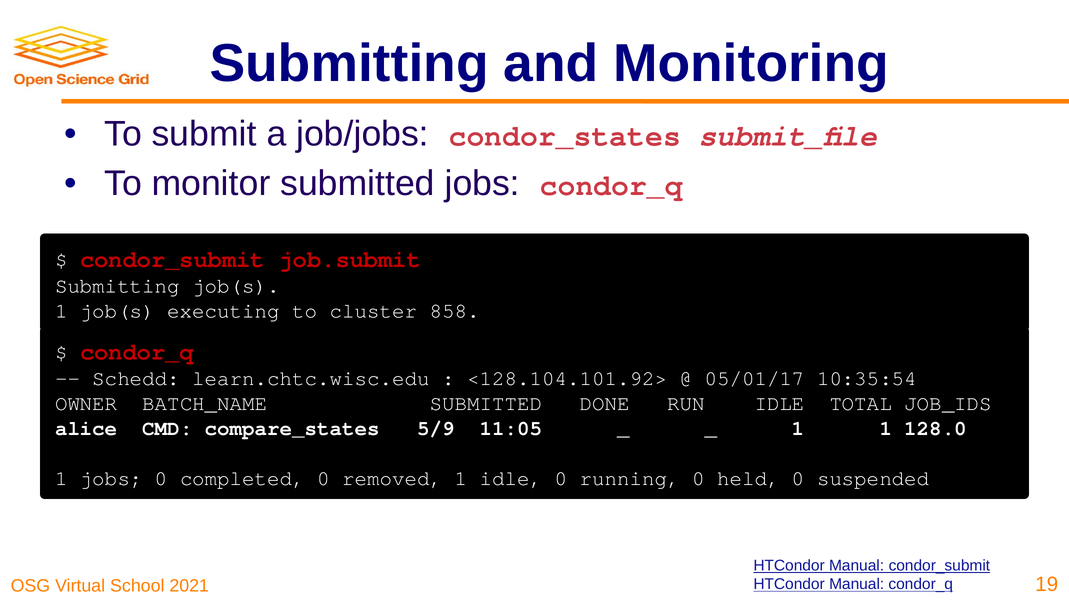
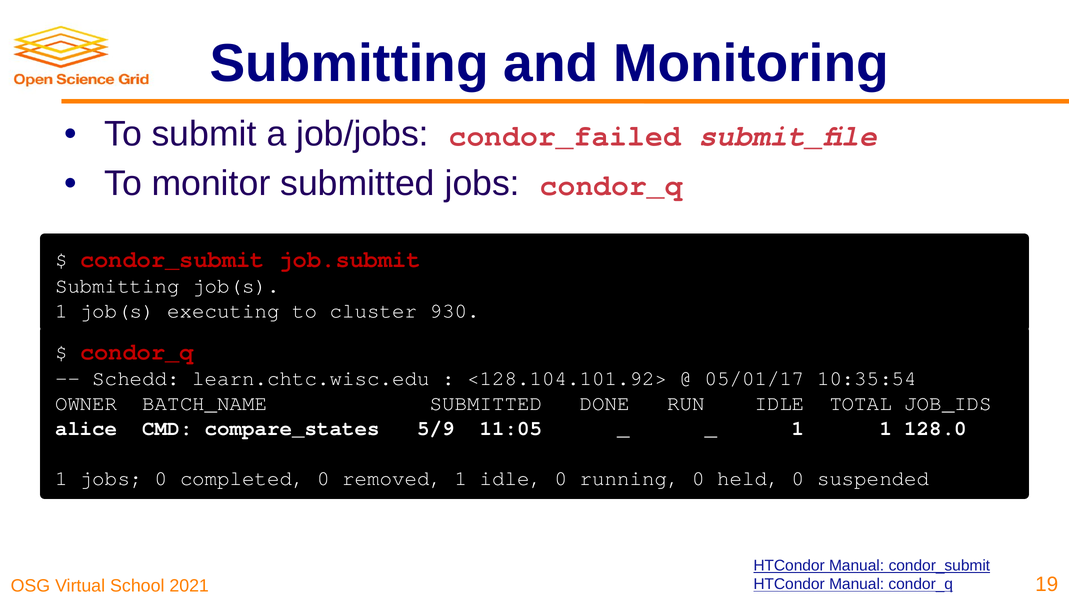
condor_states: condor_states -> condor_failed
858: 858 -> 930
